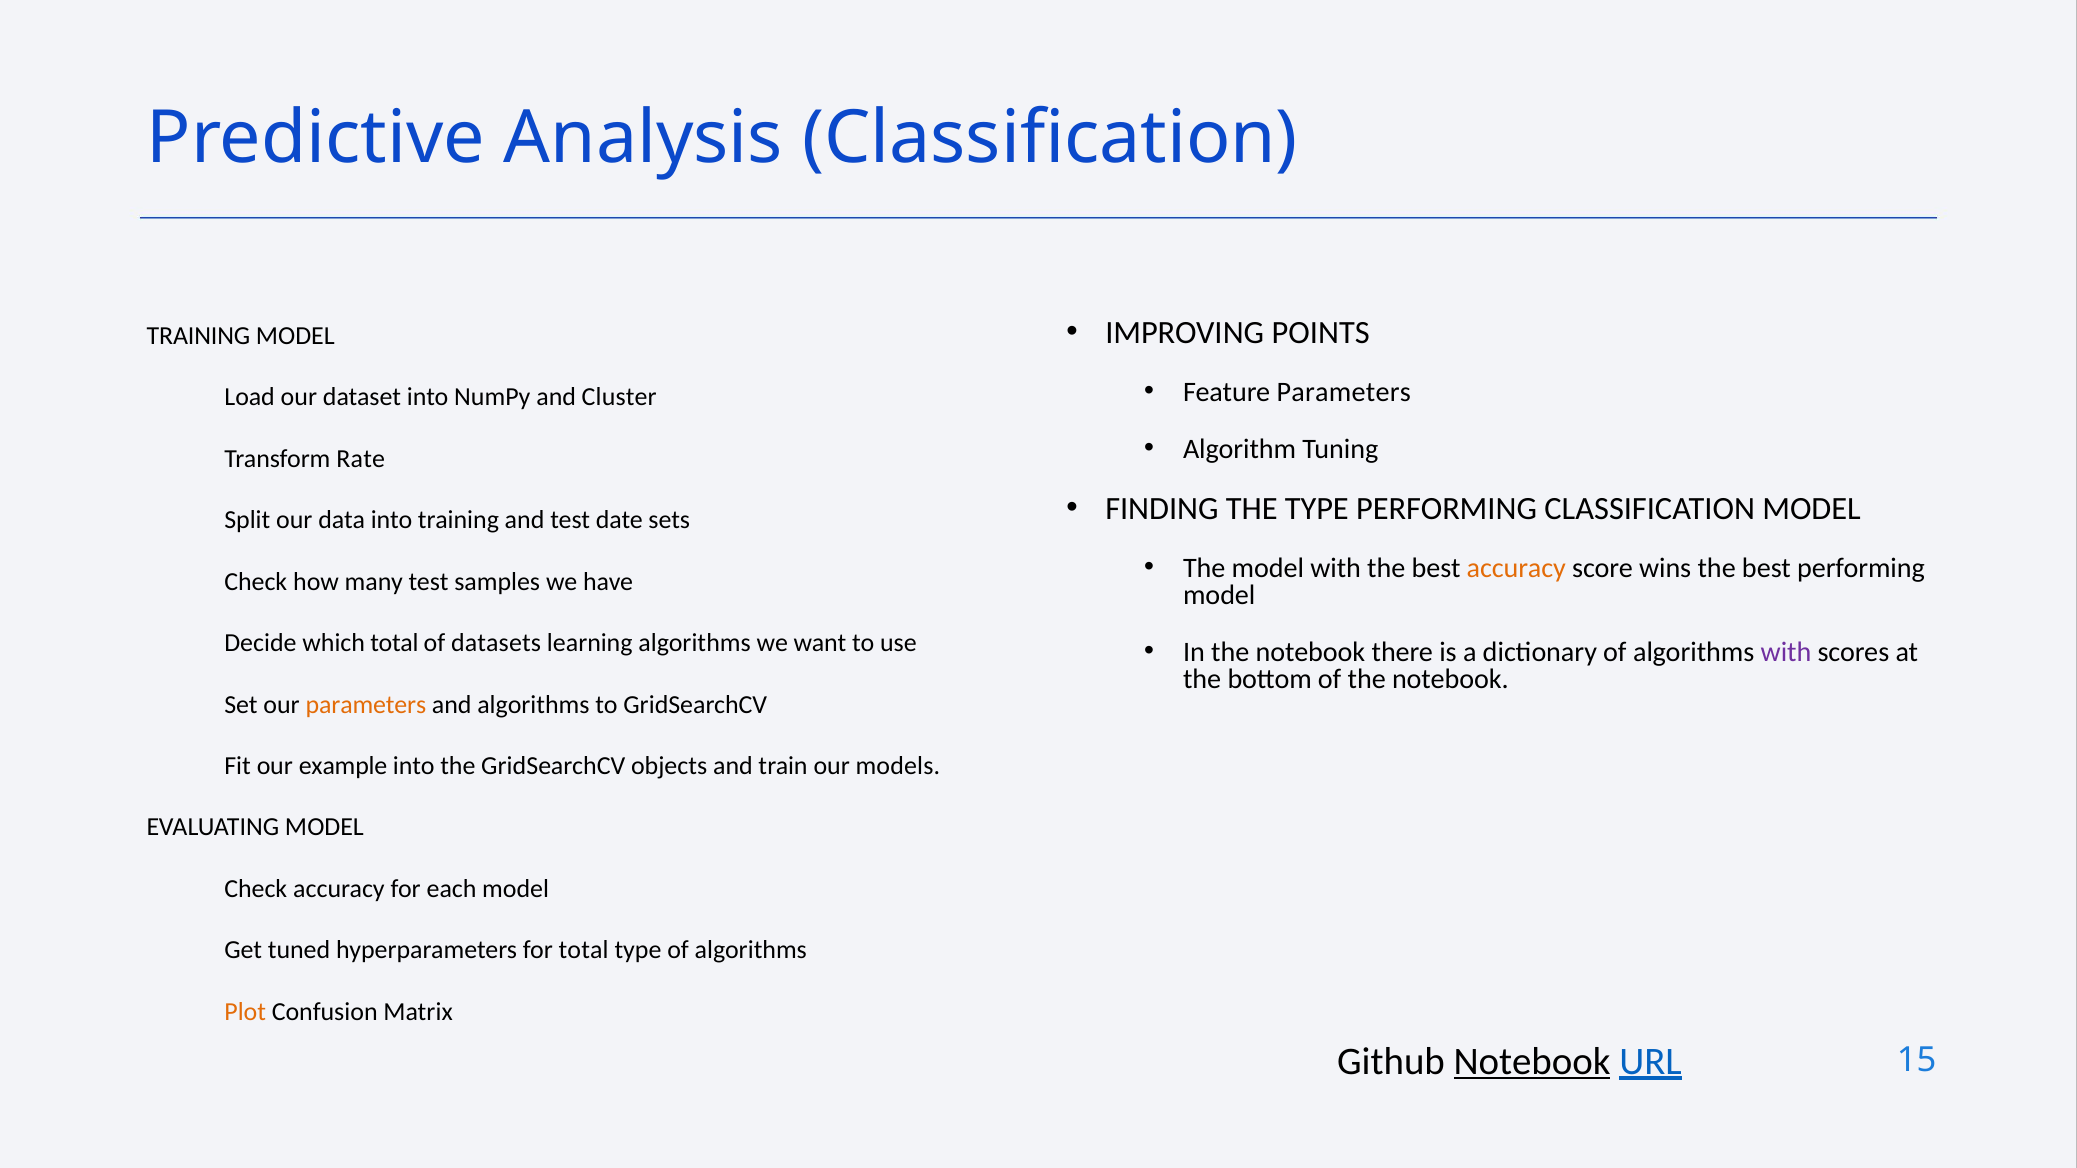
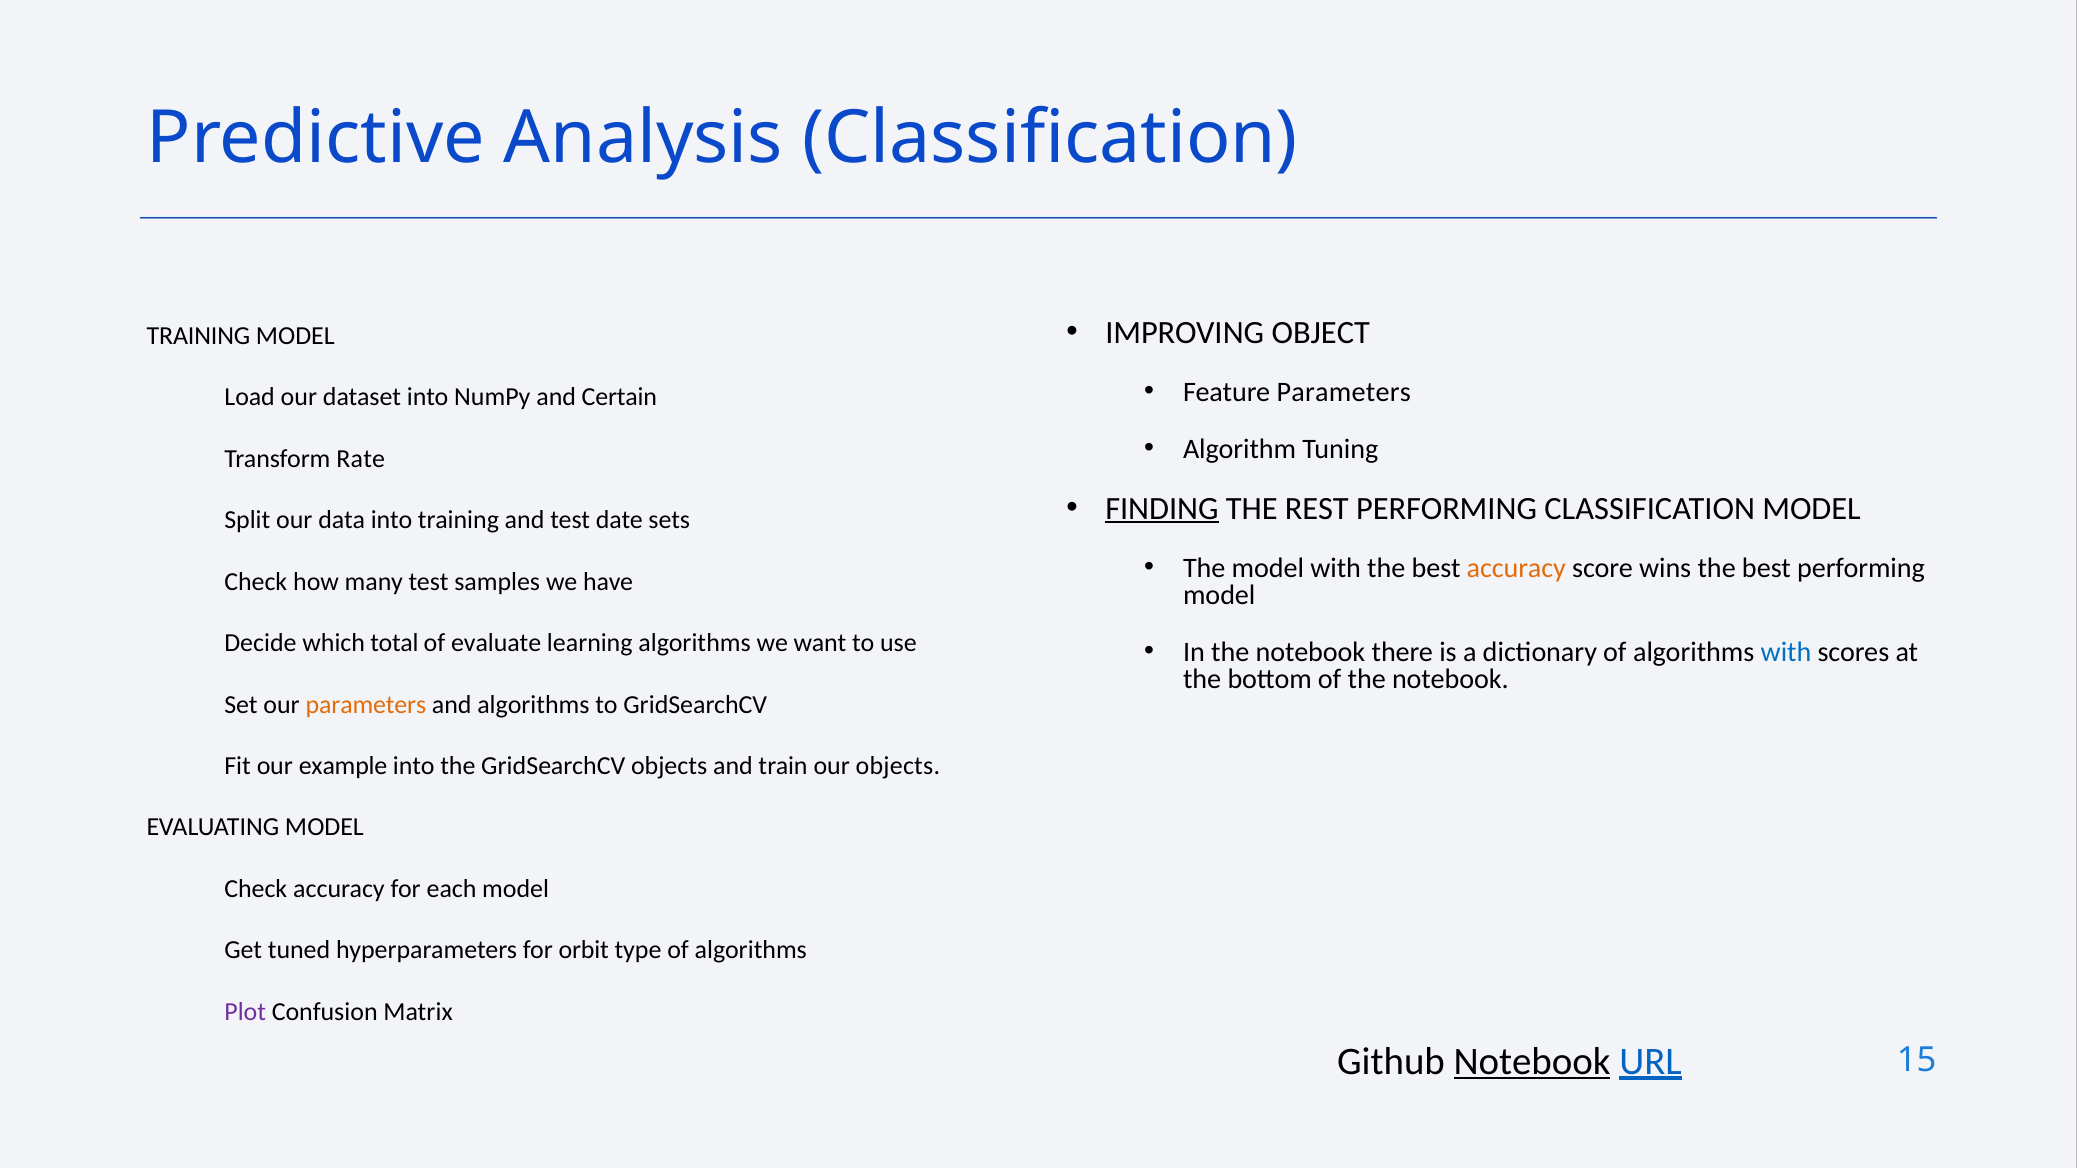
POINTS: POINTS -> OBJECT
Cluster: Cluster -> Certain
FINDING underline: none -> present
THE TYPE: TYPE -> REST
datasets: datasets -> evaluate
with at (1786, 652) colour: purple -> blue
our models: models -> objects
for total: total -> orbit
Plot colour: orange -> purple
